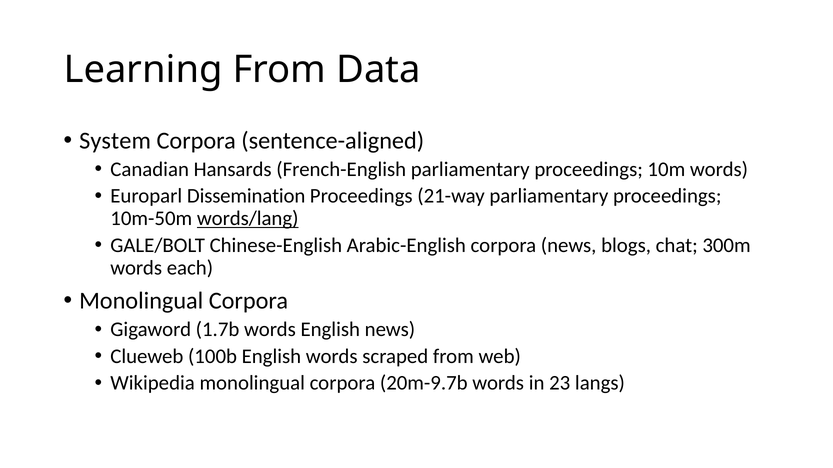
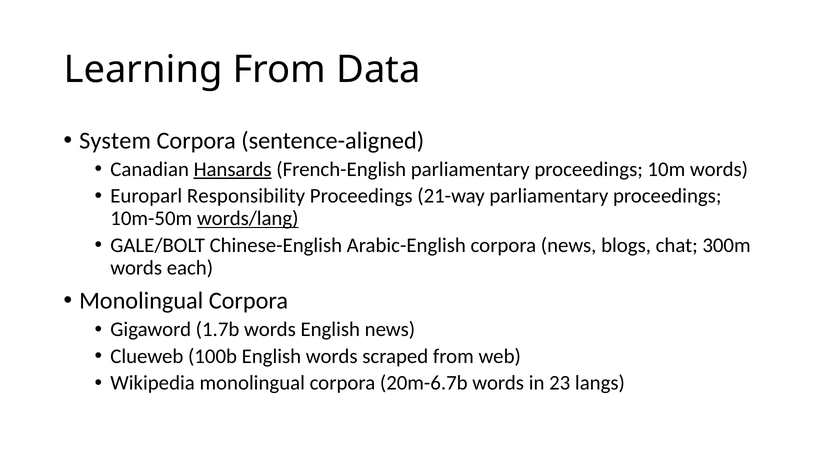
Hansards underline: none -> present
Dissemination: Dissemination -> Responsibility
20m-9.7b: 20m-9.7b -> 20m-6.7b
